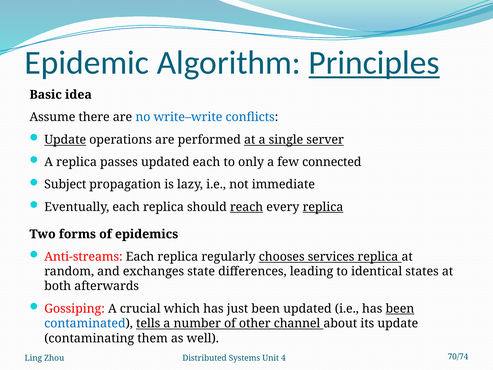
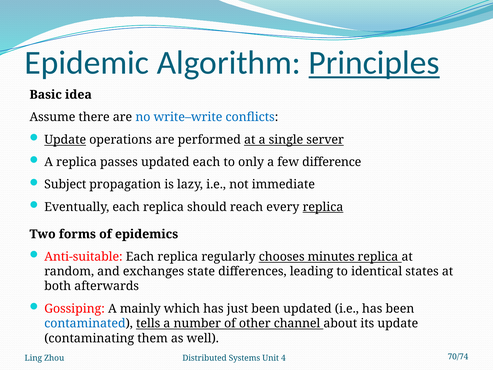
connected: connected -> difference
reach underline: present -> none
Anti-streams: Anti-streams -> Anti-suitable
services: services -> minutes
crucial: crucial -> mainly
been at (400, 309) underline: present -> none
